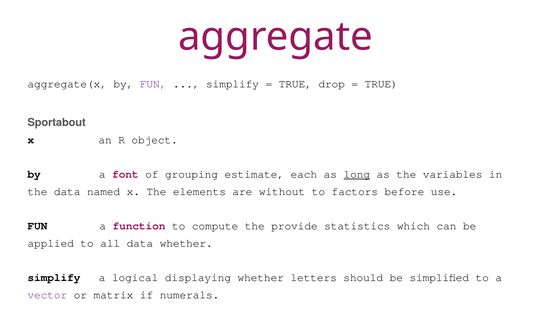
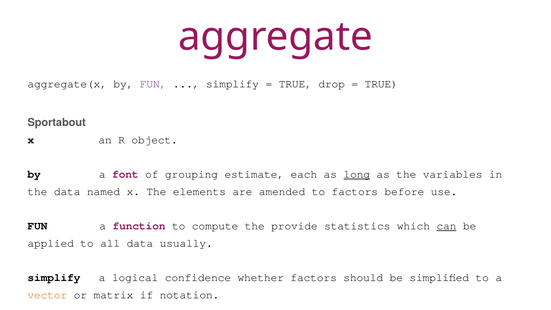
are without: without -> amended
can underline: none -> present
data whether: whether -> usually
displaying: displaying -> confidence
whether letters: letters -> factors
vector colour: purple -> orange
numerals: numerals -> notation
